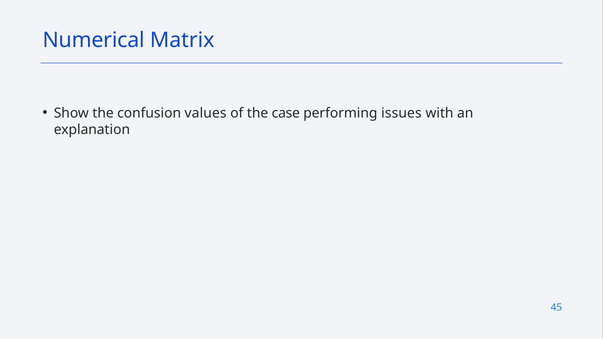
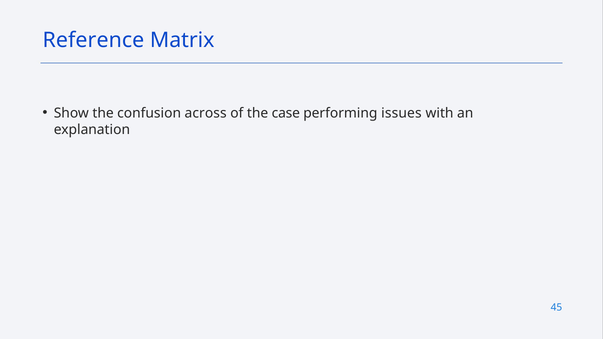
Numerical: Numerical -> Reference
values: values -> across
